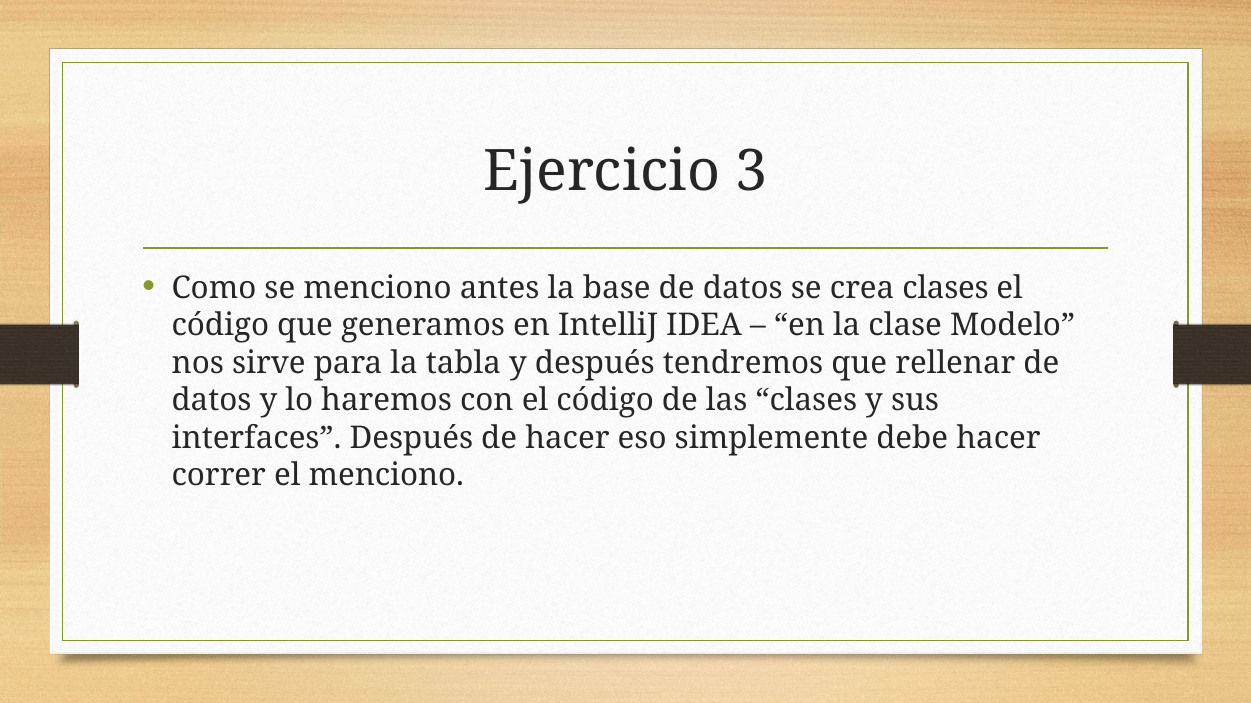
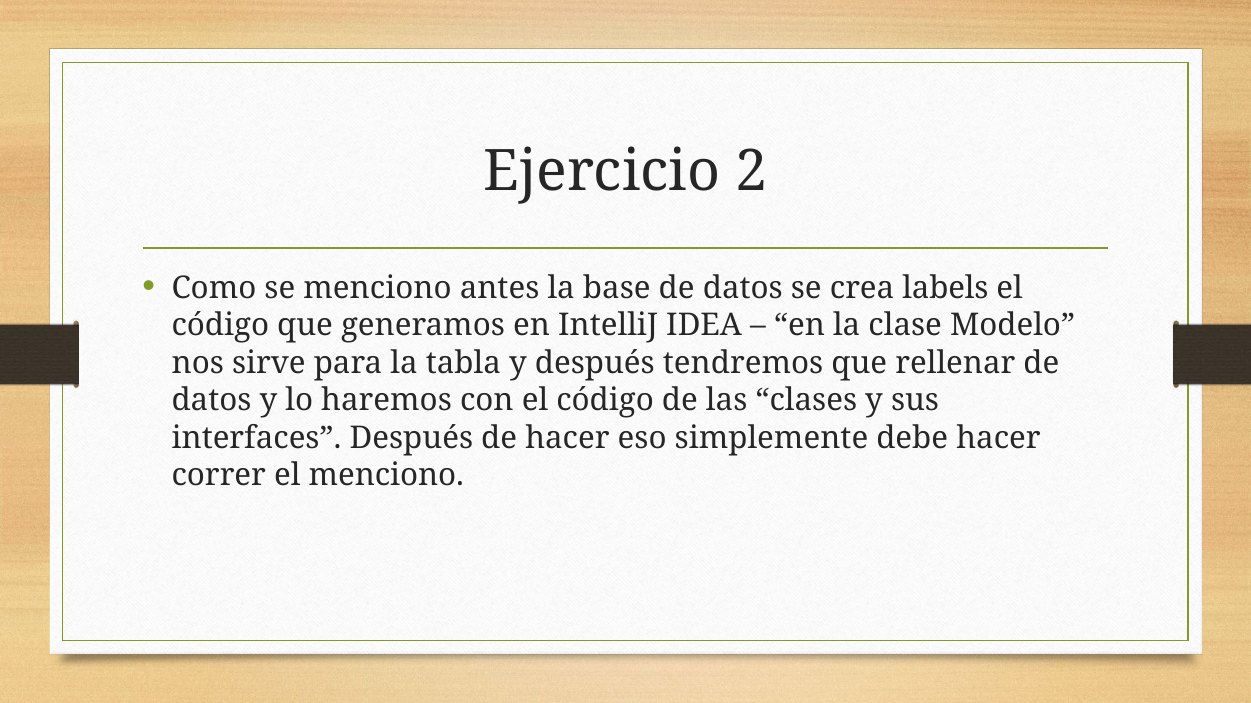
3: 3 -> 2
crea clases: clases -> labels
